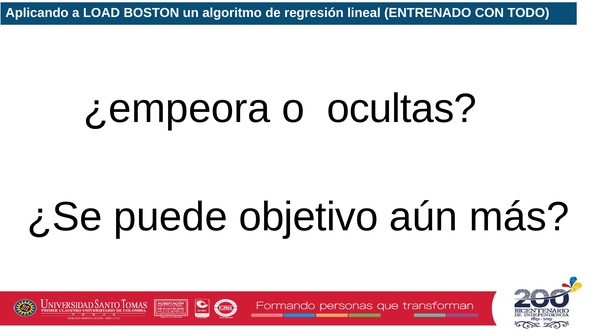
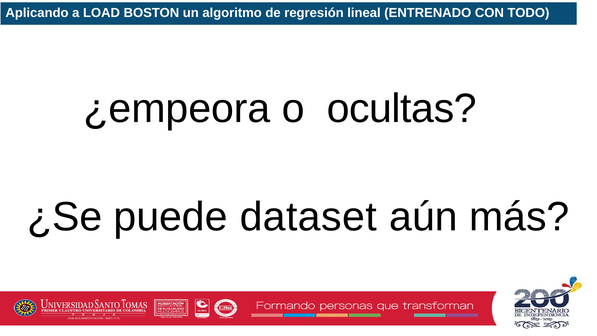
objetivo: objetivo -> dataset
